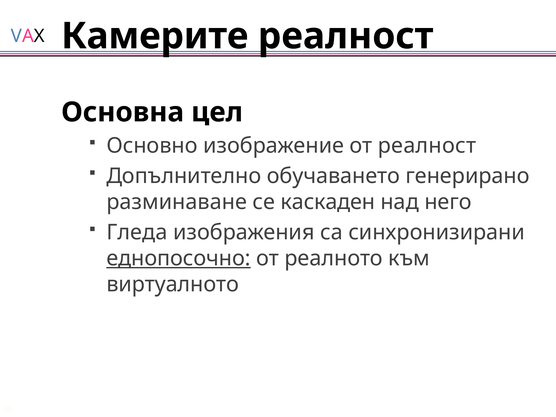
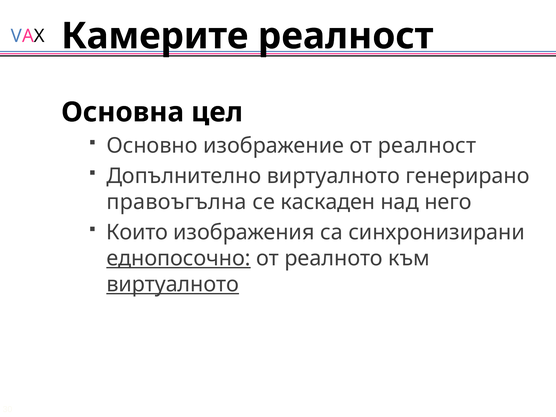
Допълнително обучаването: обучаването -> виртуалното
разминаване: разминаване -> правоъгълна
Гледа: Гледа -> Които
виртуалното at (173, 284) underline: none -> present
